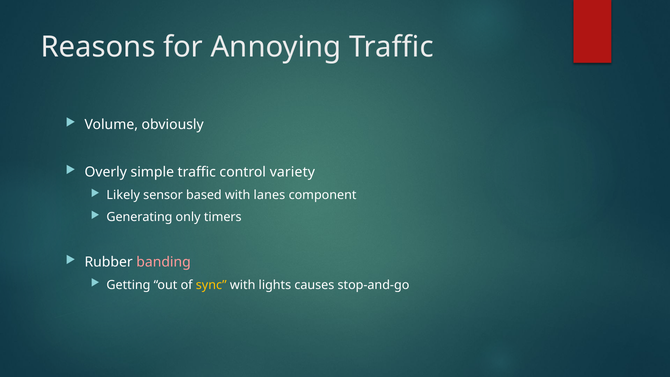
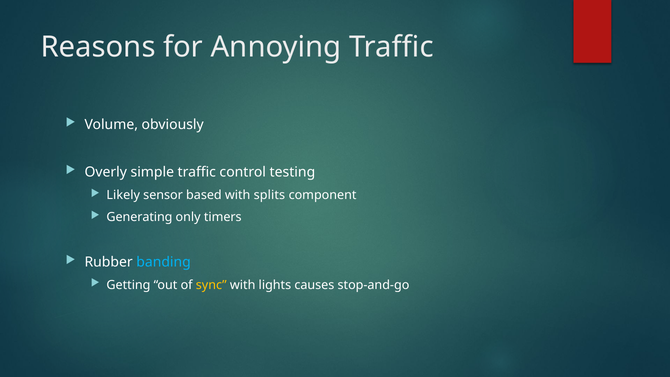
variety: variety -> testing
lanes: lanes -> splits
banding colour: pink -> light blue
